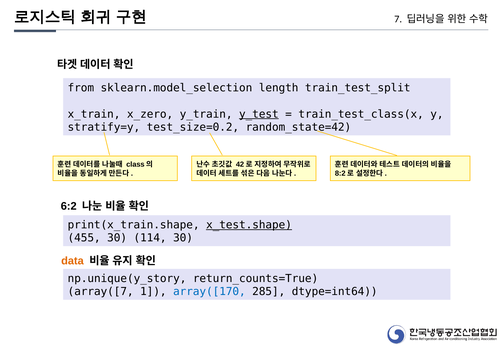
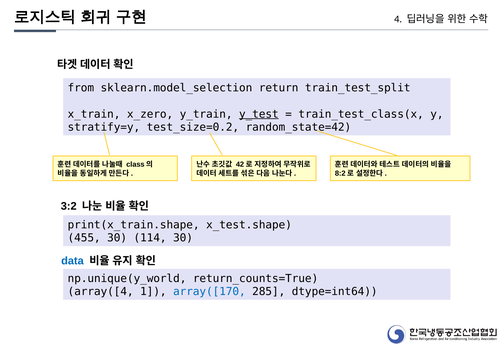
7: 7 -> 4
length: length -> return
6:2: 6:2 -> 3:2
x_test.shape underline: present -> none
data colour: orange -> blue
np.unique(y_story: np.unique(y_story -> np.unique(y_world
array([7: array([7 -> array([4
